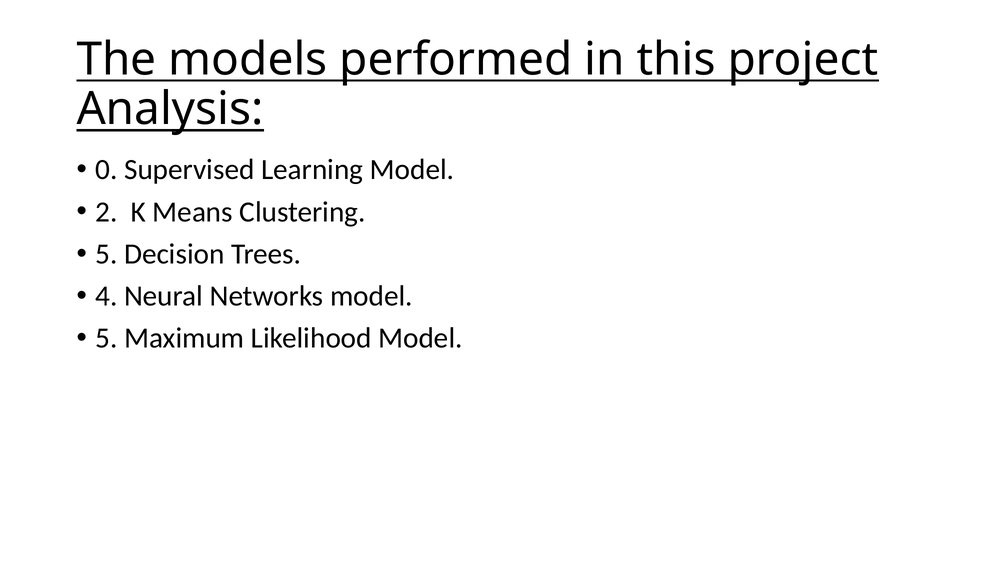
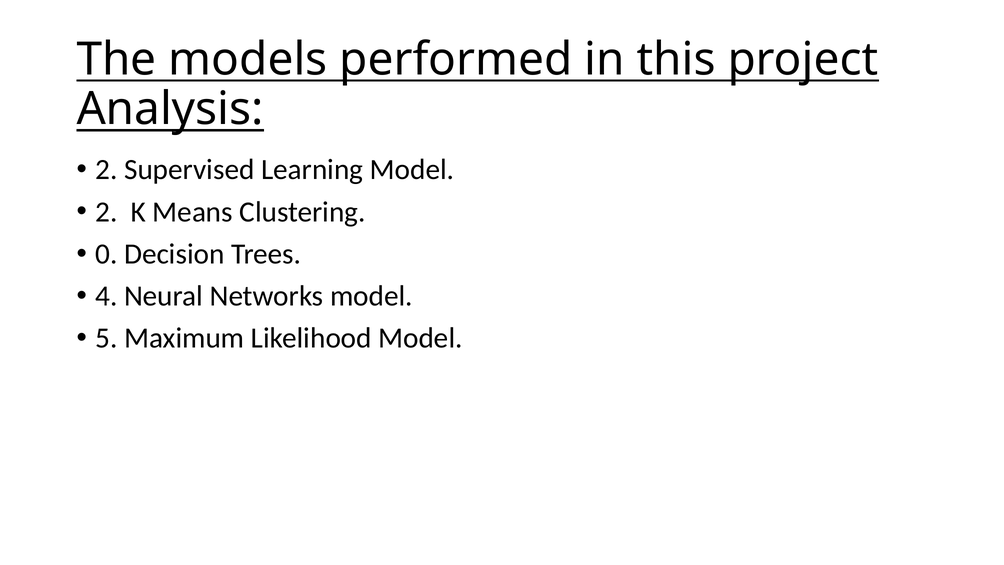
0 at (106, 170): 0 -> 2
5 at (106, 254): 5 -> 0
